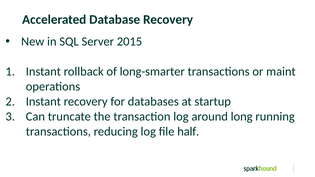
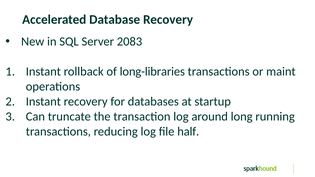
2015: 2015 -> 2083
long-smarter: long-smarter -> long-libraries
